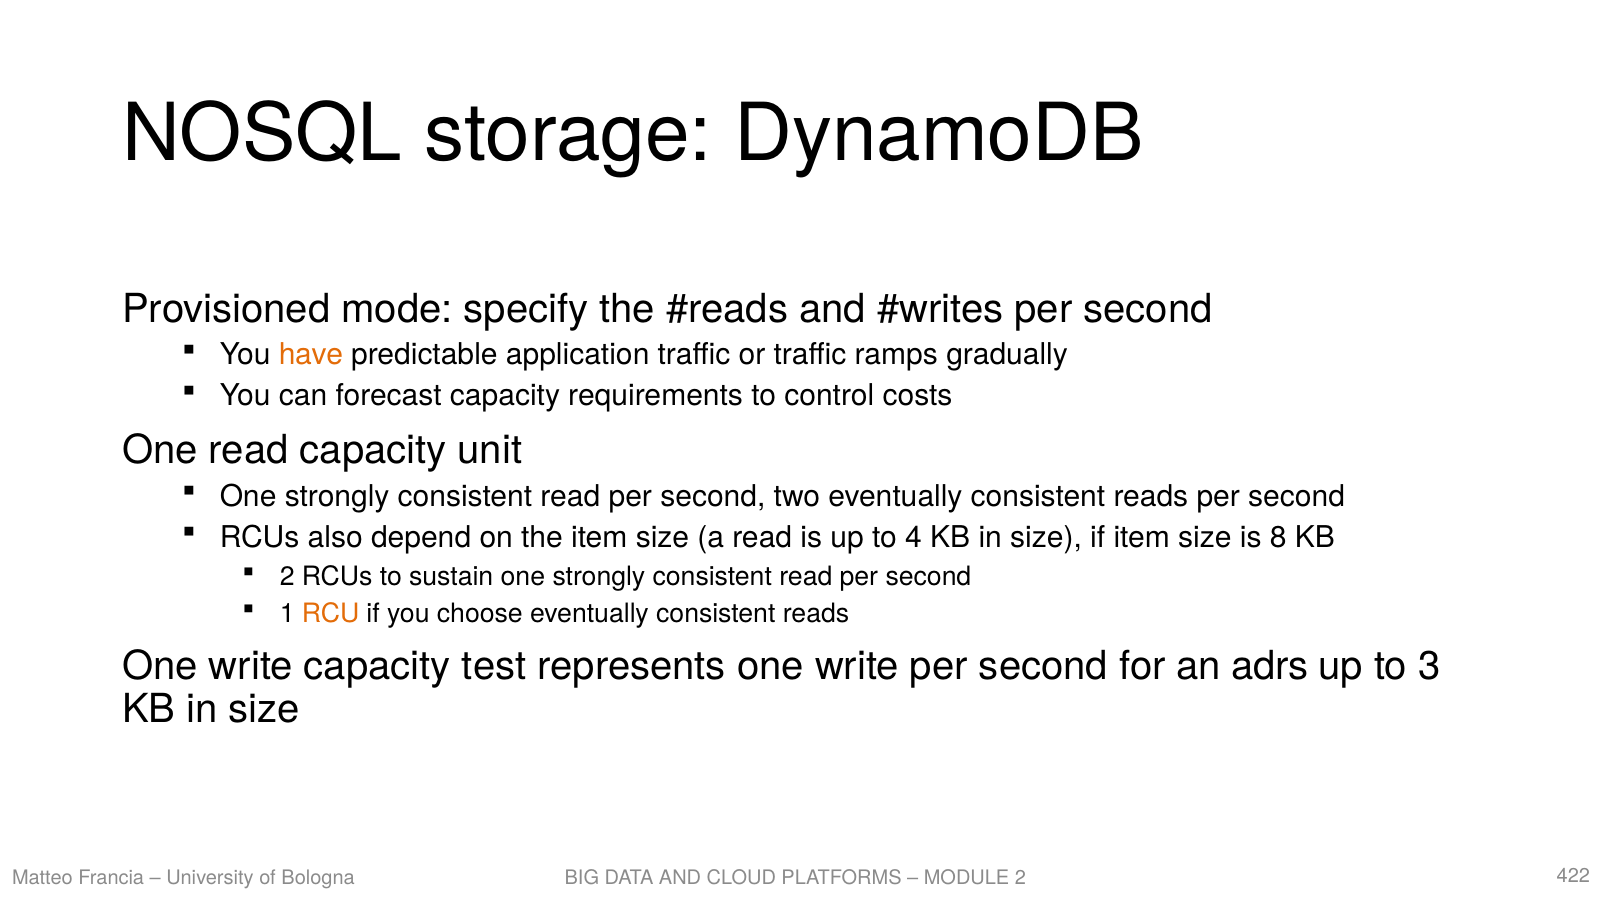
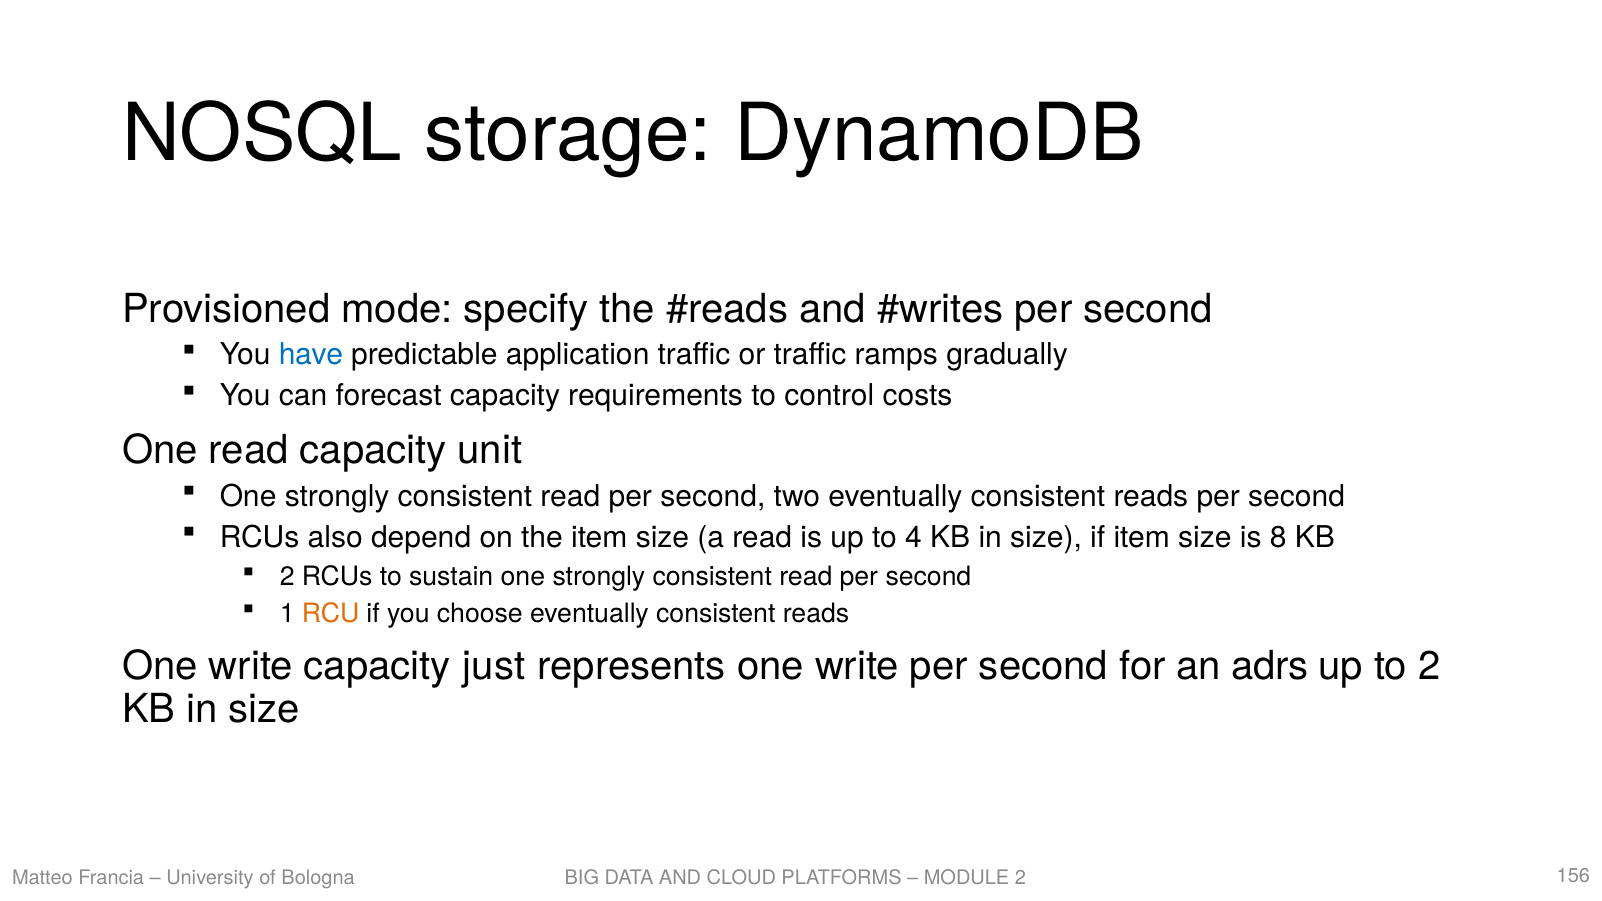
have colour: orange -> blue
test: test -> just
to 3: 3 -> 2
422: 422 -> 156
